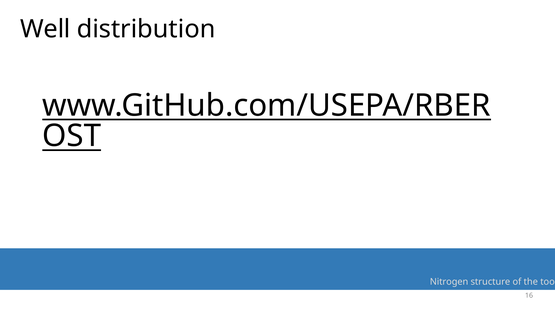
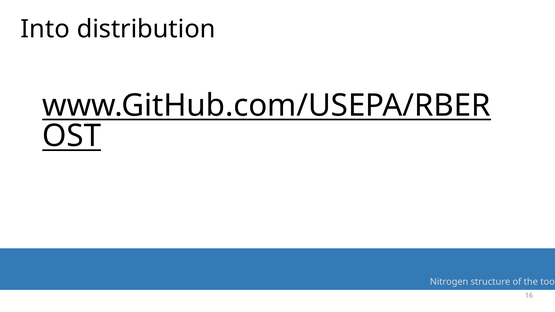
Well: Well -> Into
